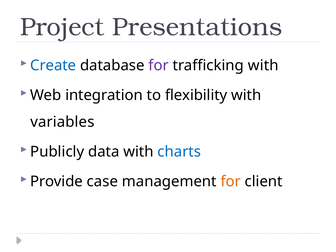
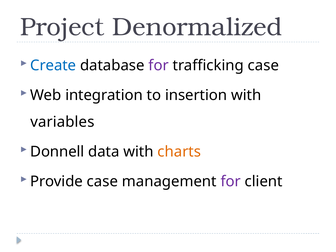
Presentations: Presentations -> Denormalized
trafficking with: with -> case
flexibility: flexibility -> insertion
Publicly: Publicly -> Donnell
charts colour: blue -> orange
for at (231, 181) colour: orange -> purple
